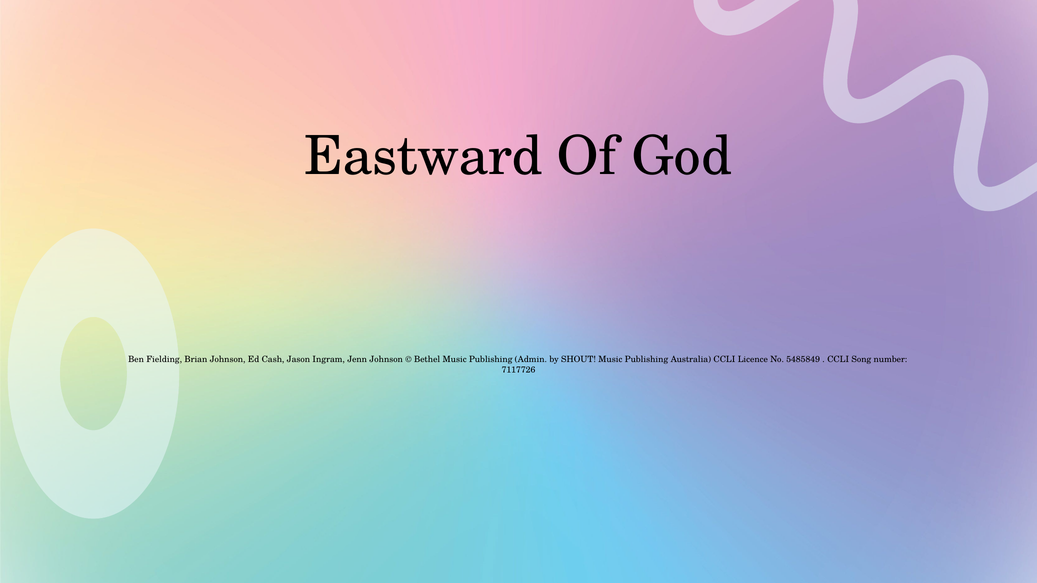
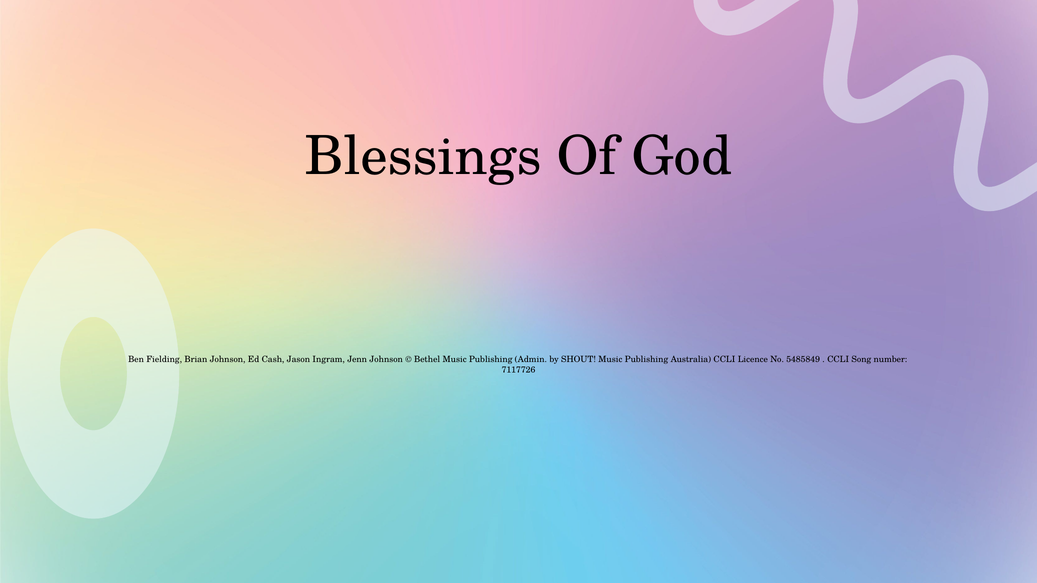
Eastward: Eastward -> Blessings
